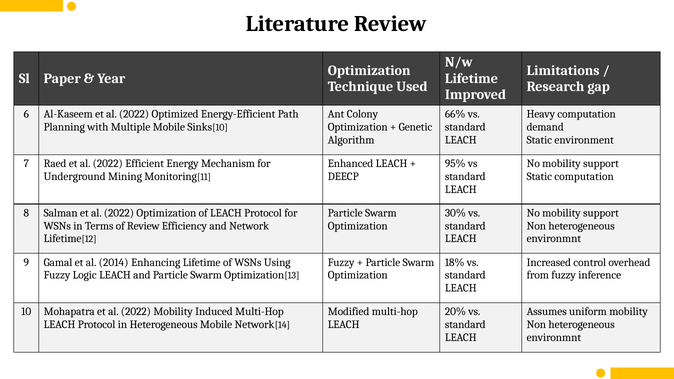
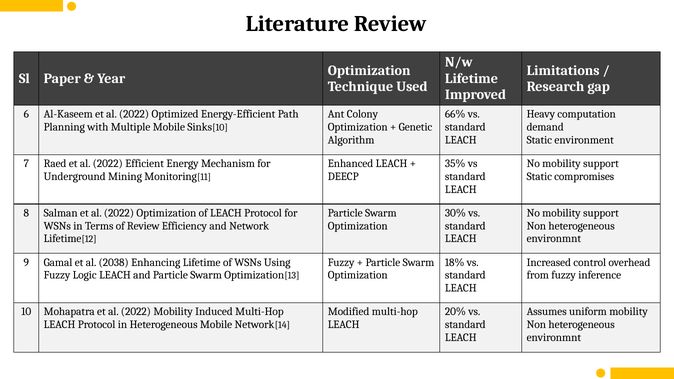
95%: 95% -> 35%
Static computation: computation -> compromises
2014: 2014 -> 2038
